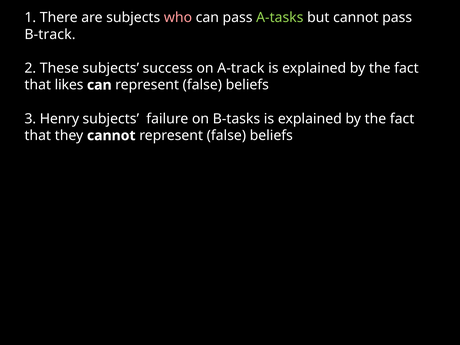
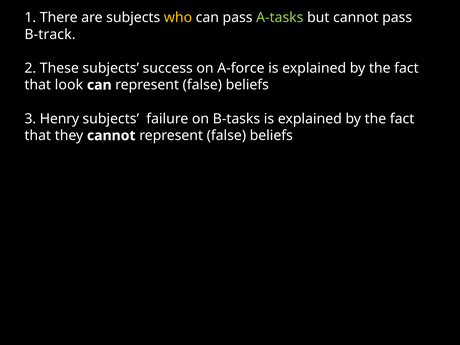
who colour: pink -> yellow
A-track: A-track -> A-force
likes: likes -> look
